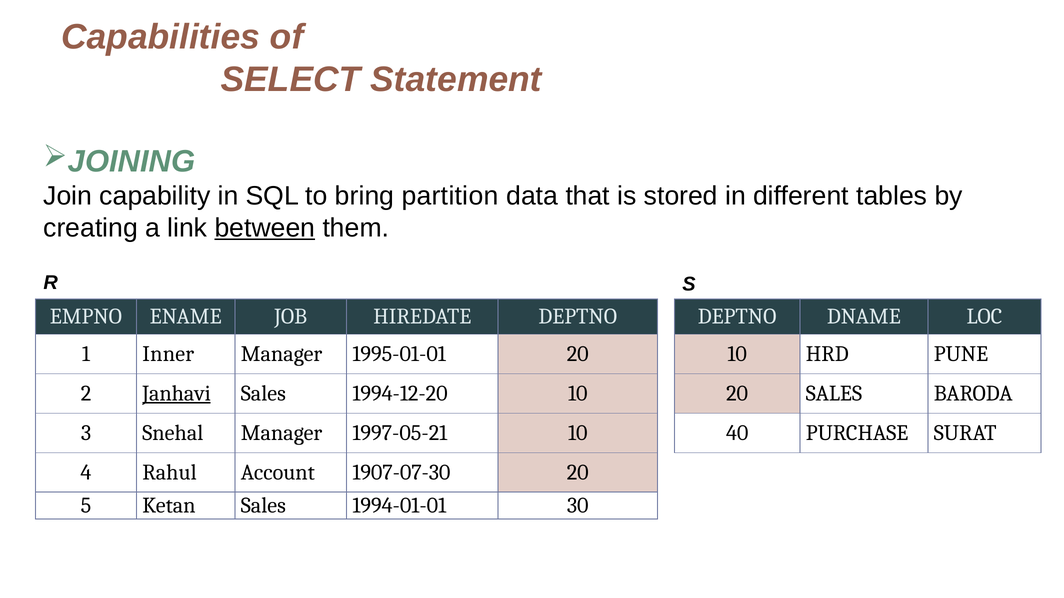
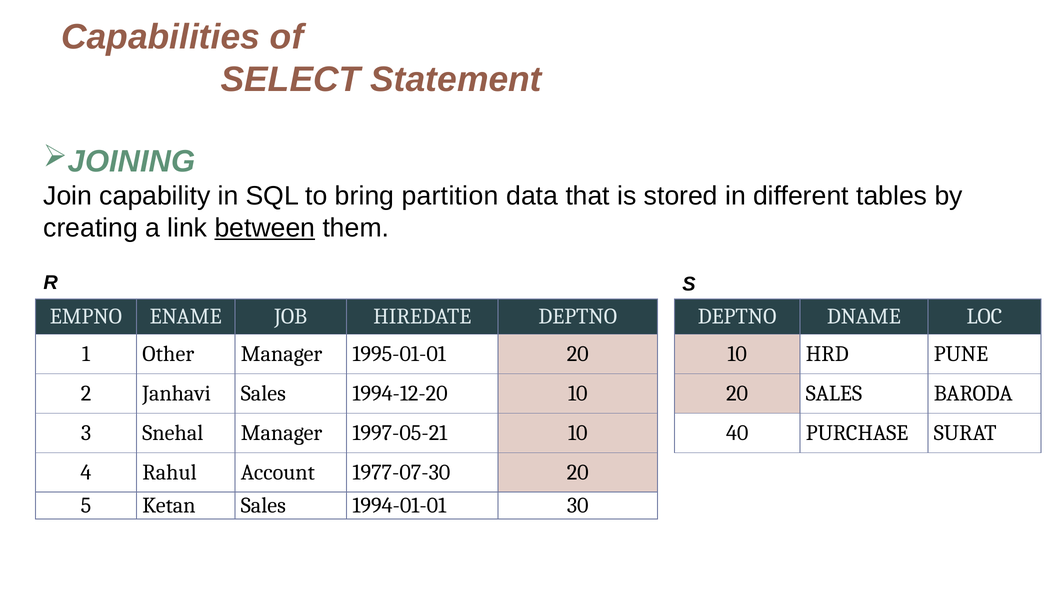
Inner: Inner -> Other
Janhavi underline: present -> none
1907-07-30: 1907-07-30 -> 1977-07-30
